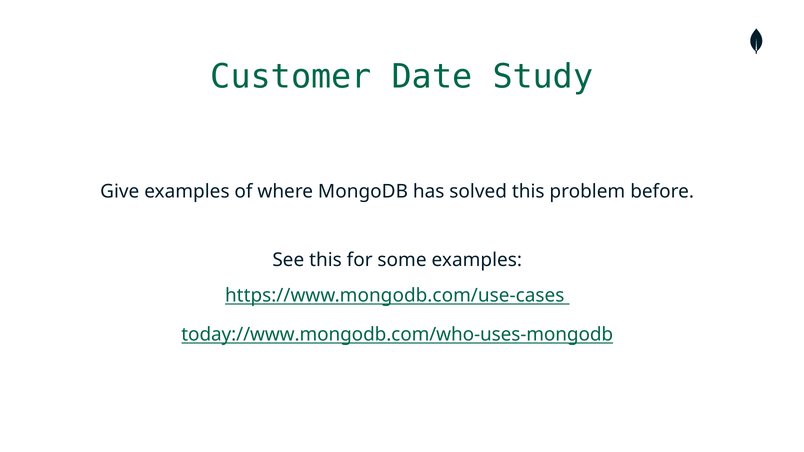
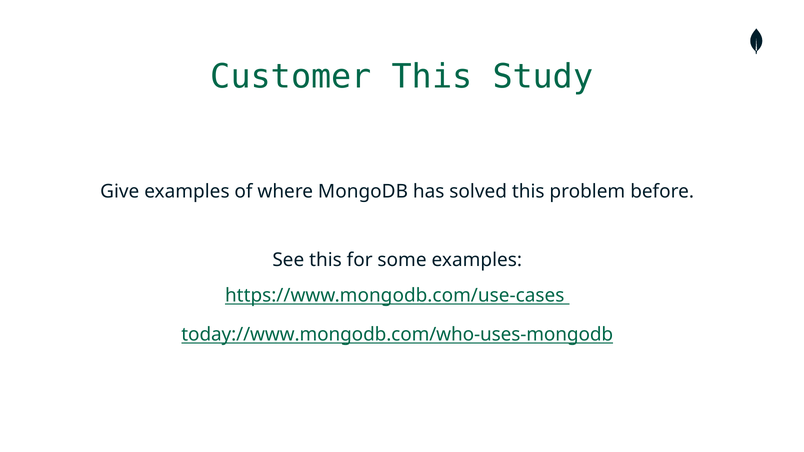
Customer Date: Date -> This
